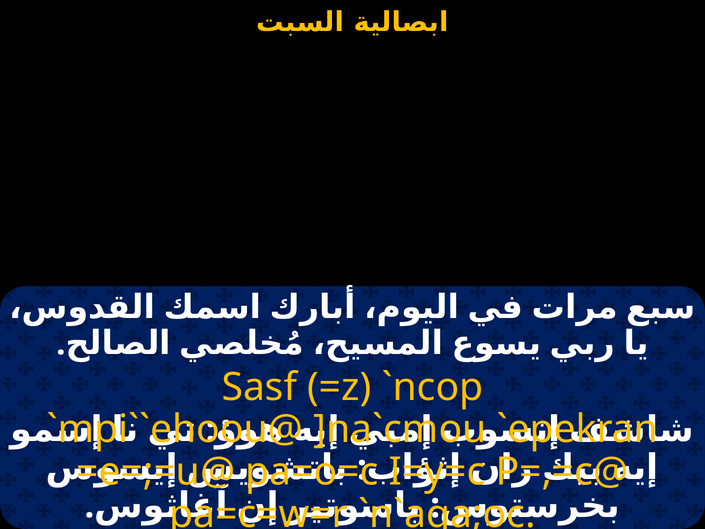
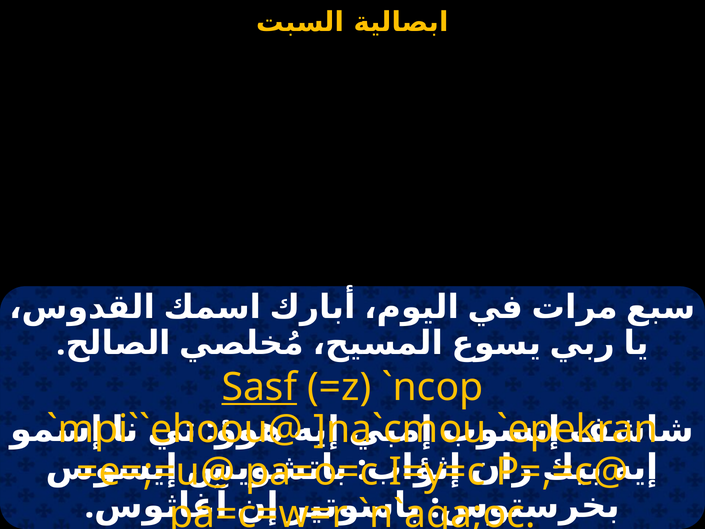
Sasf underline: none -> present
